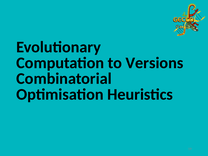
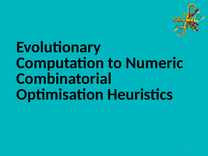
Versions: Versions -> Numeric
